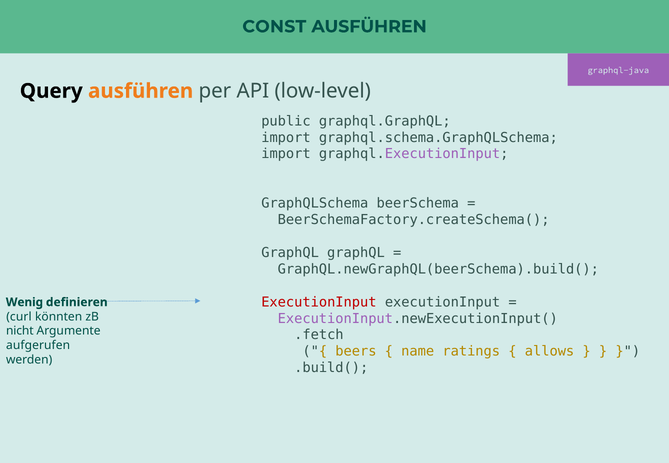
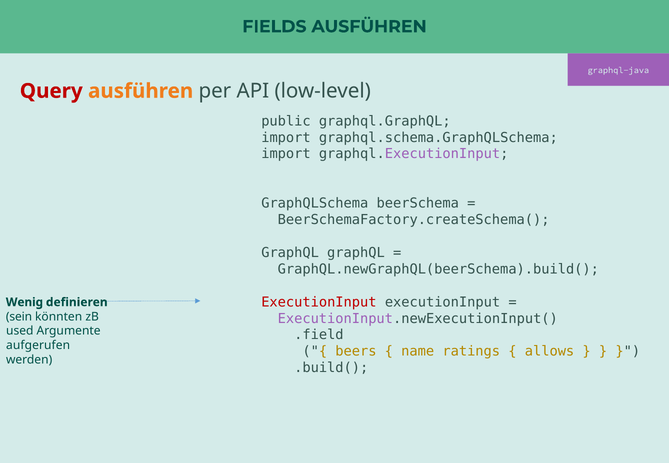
CONST: CONST -> FIELDS
Query colour: black -> red
curl: curl -> sein
nicht: nicht -> used
.fetch: .fetch -> .field
